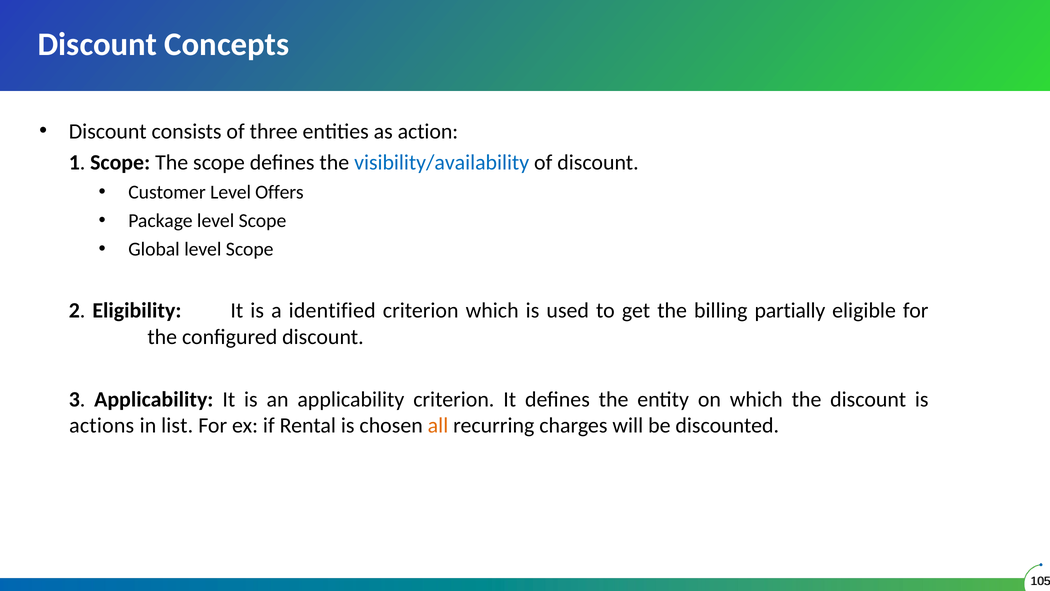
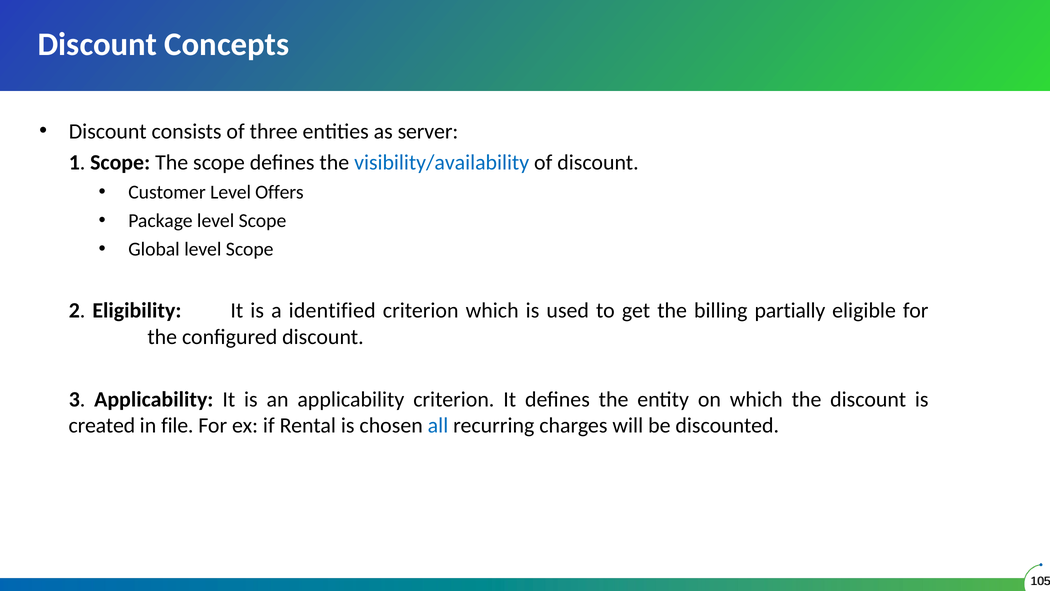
action: action -> server
actions: actions -> created
list: list -> file
all colour: orange -> blue
